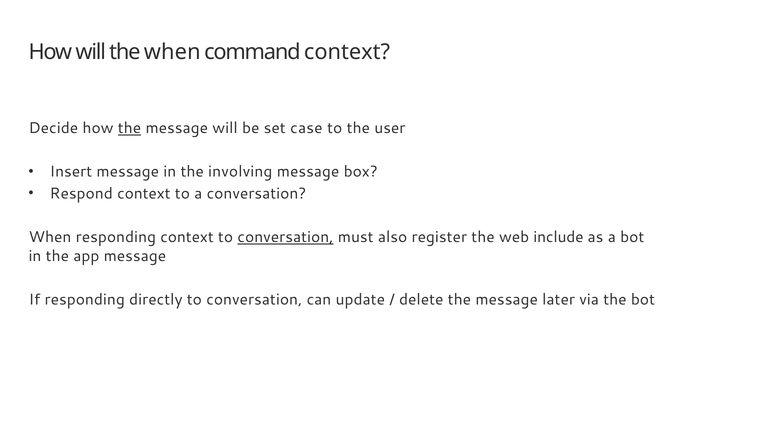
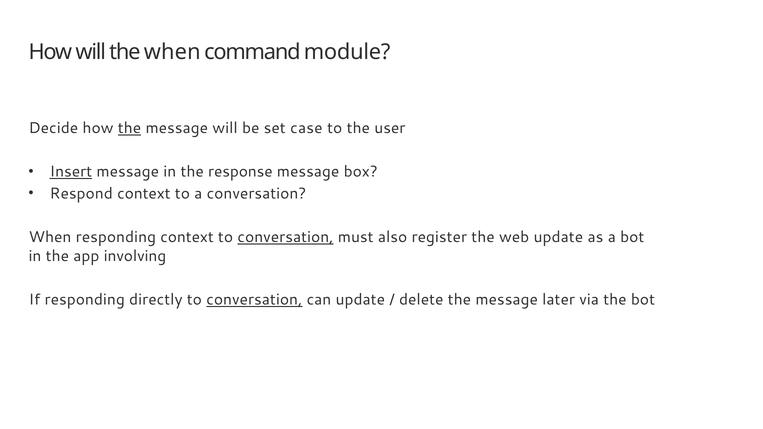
command context: context -> module
Insert underline: none -> present
involving: involving -> response
web include: include -> update
app message: message -> involving
conversation at (254, 300) underline: none -> present
